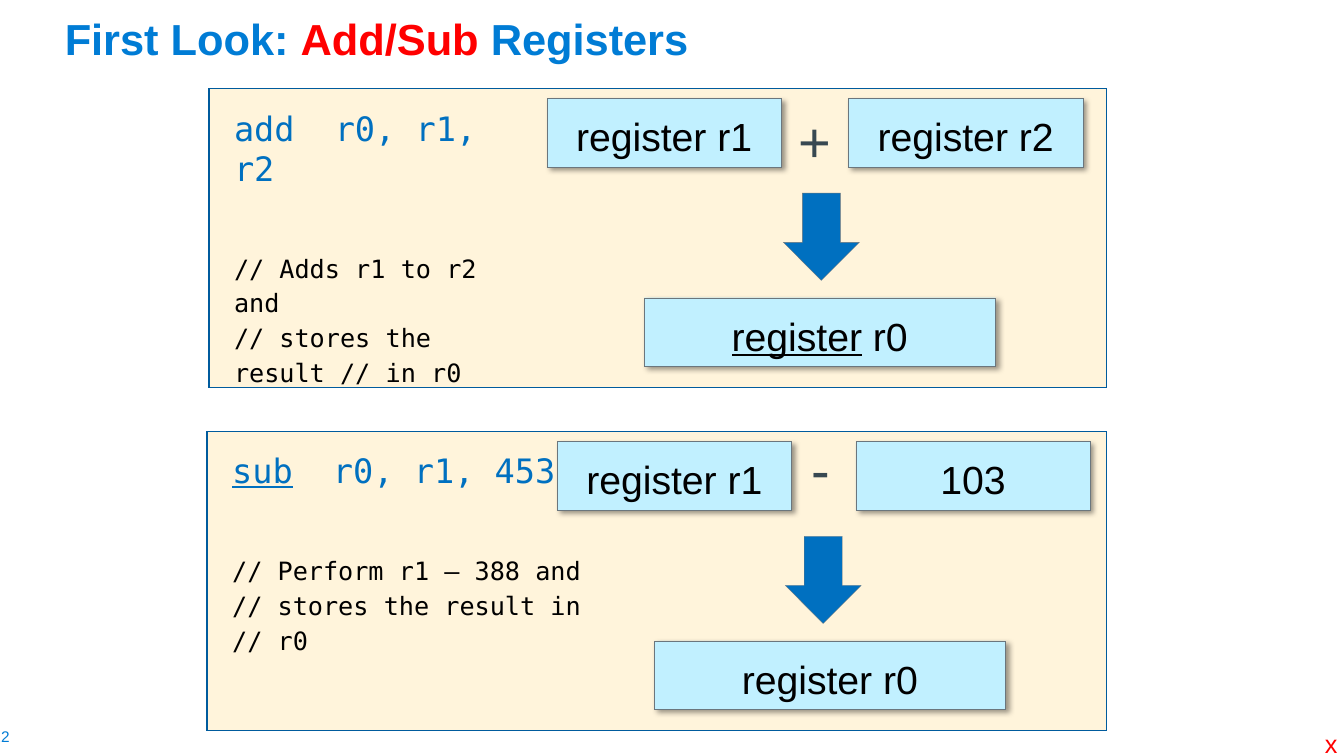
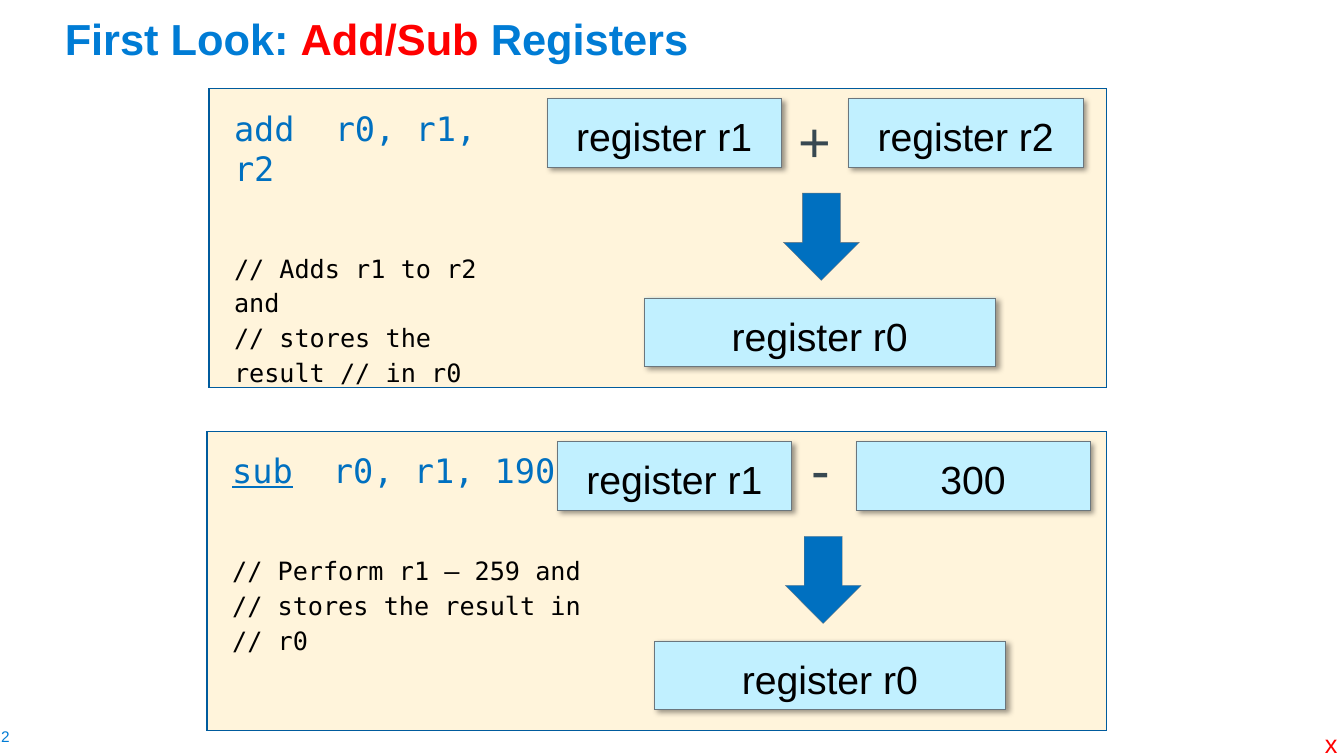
register at (797, 338) underline: present -> none
453: 453 -> 190
103: 103 -> 300
388: 388 -> 259
